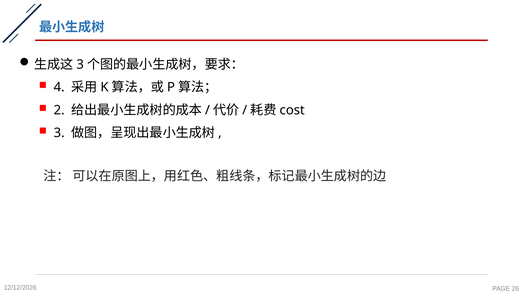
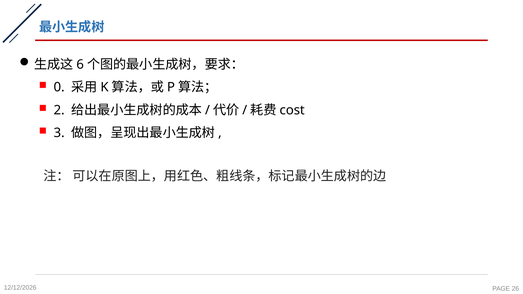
3 at (80, 64): 3 -> 6
4: 4 -> 0
